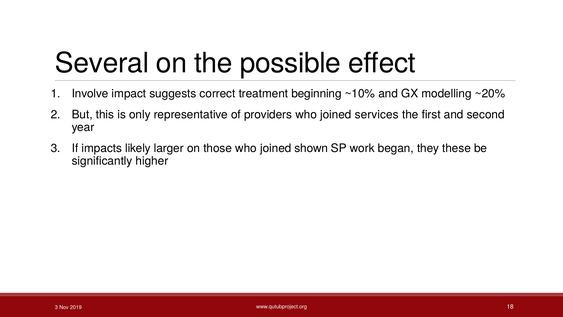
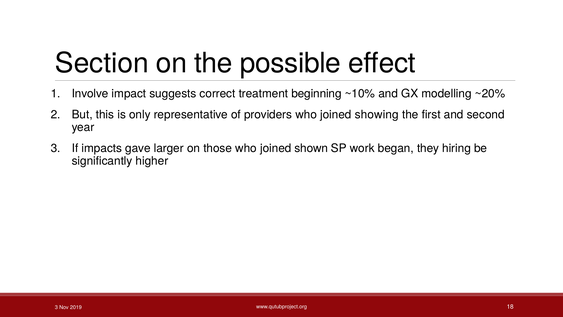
Several: Several -> Section
services: services -> showing
likely: likely -> gave
these: these -> hiring
